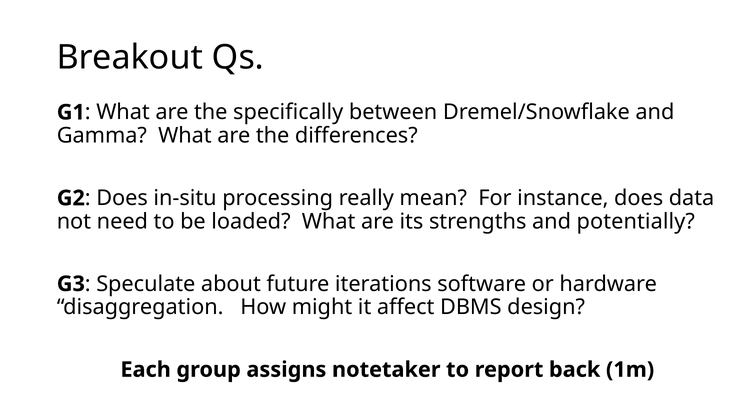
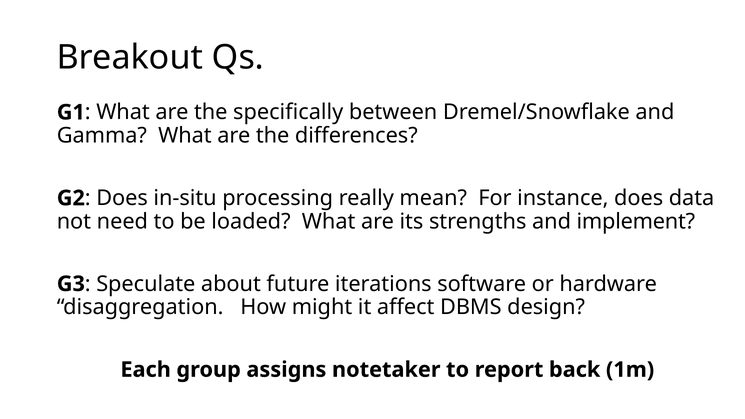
potentially: potentially -> implement
